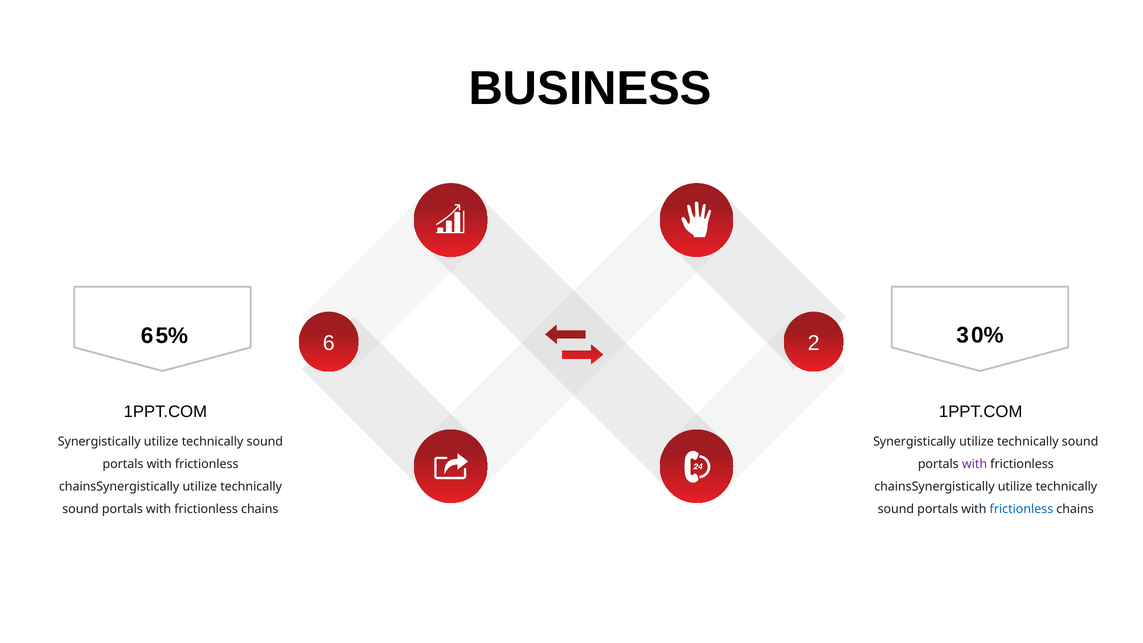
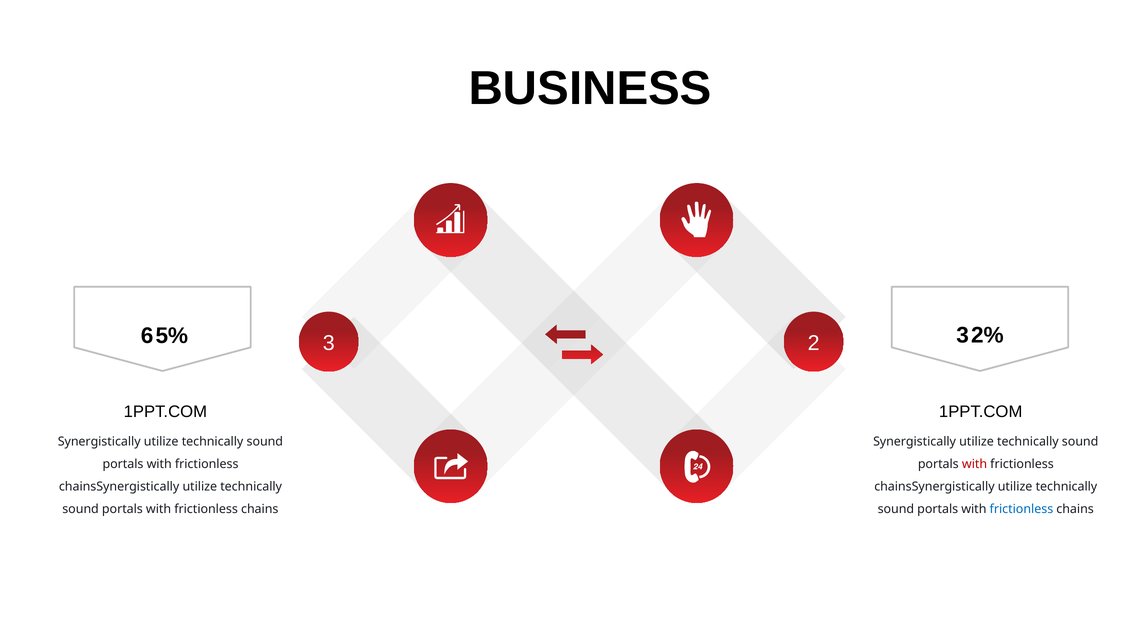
0%: 0% -> 2%
5% 6: 6 -> 3
with at (975, 464) colour: purple -> red
